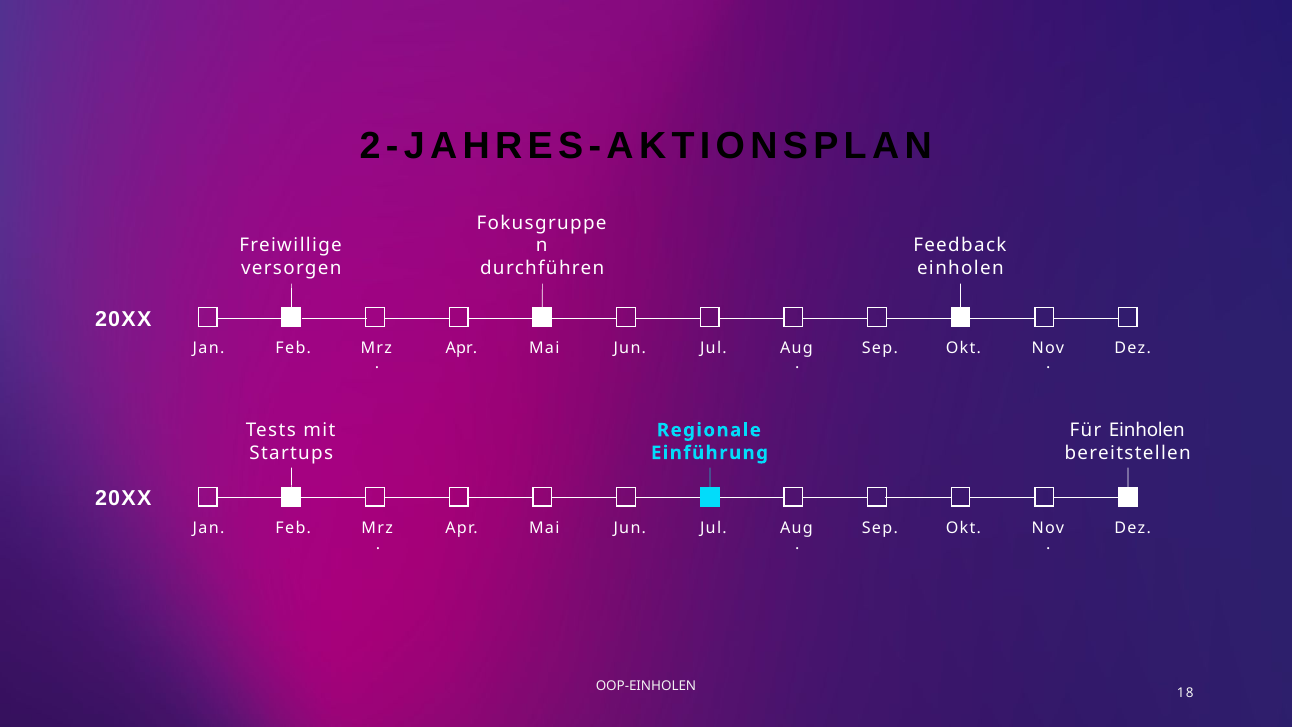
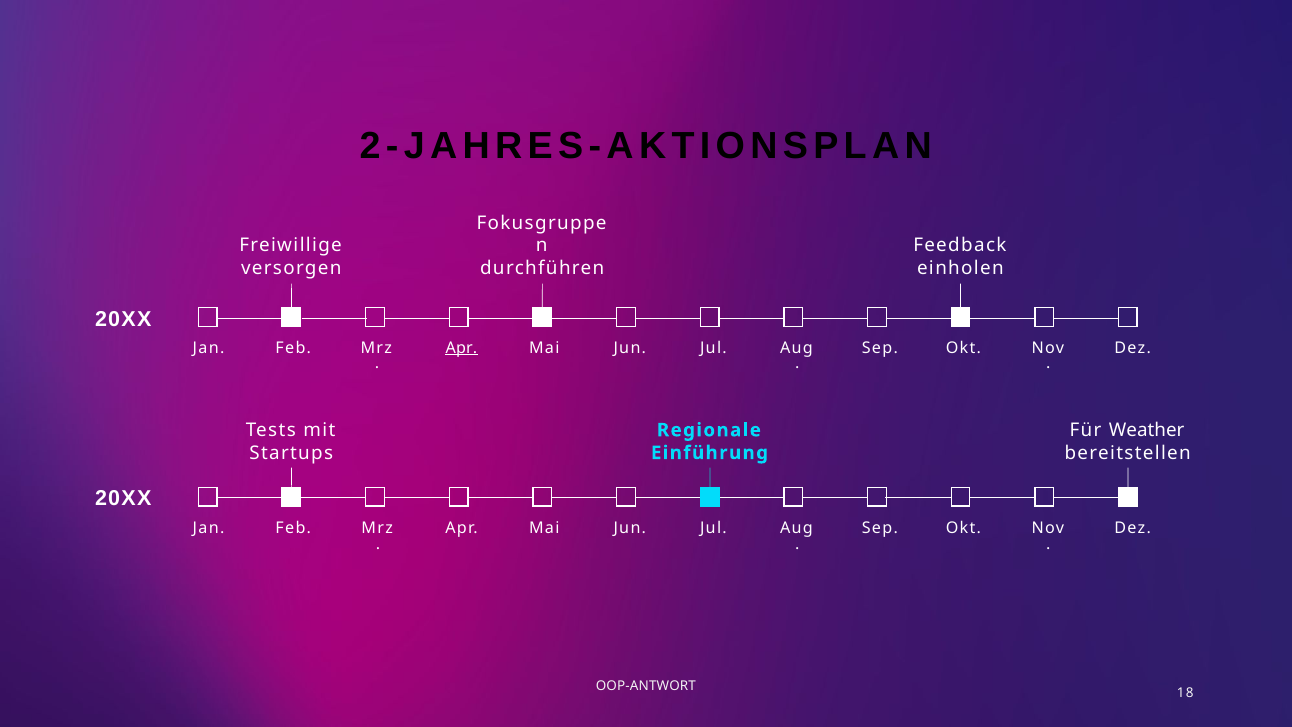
Apr at (461, 348) underline: none -> present
Für Einholen: Einholen -> Weather
OOP-EINHOLEN: OOP-EINHOLEN -> OOP-ANTWORT
